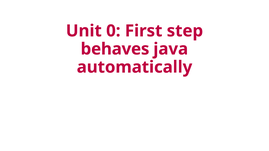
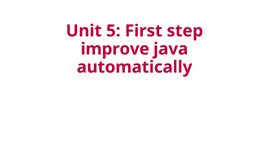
0: 0 -> 5
behaves: behaves -> improve
